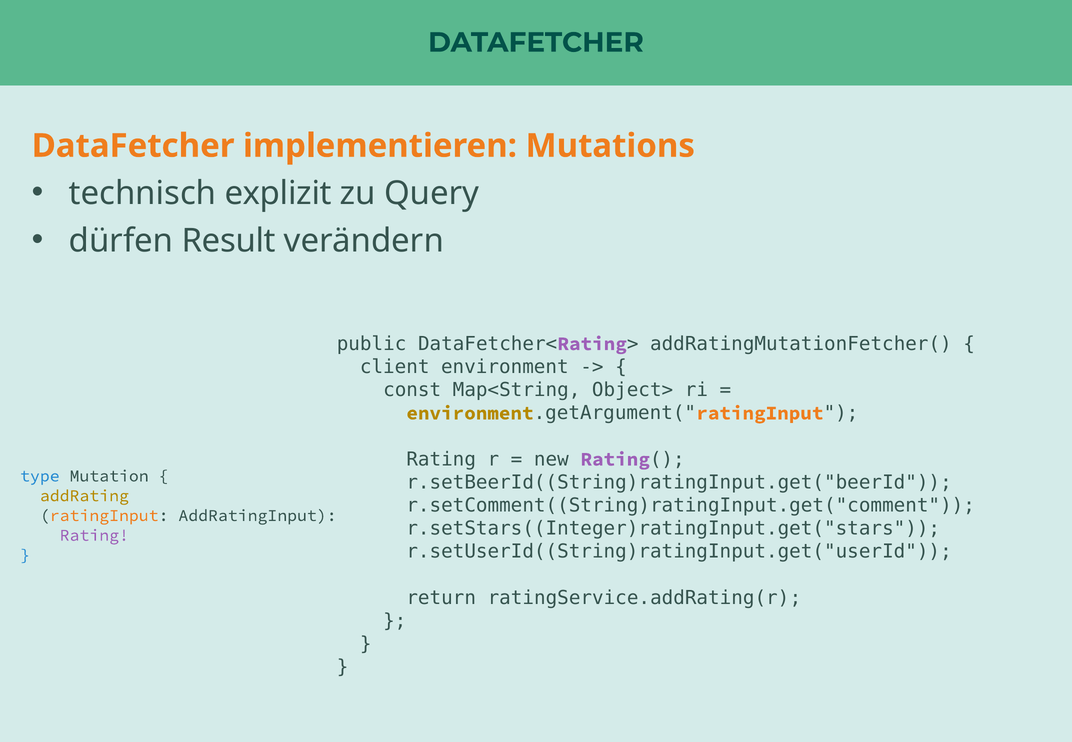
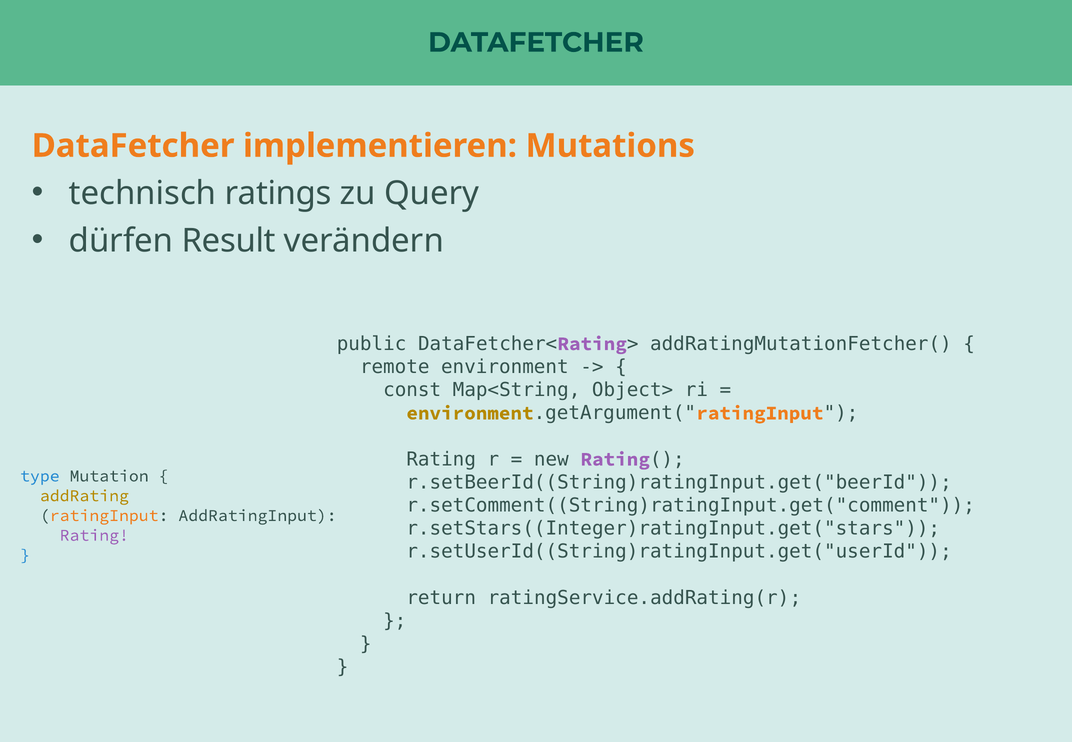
explizit: explizit -> ratings
client: client -> remote
